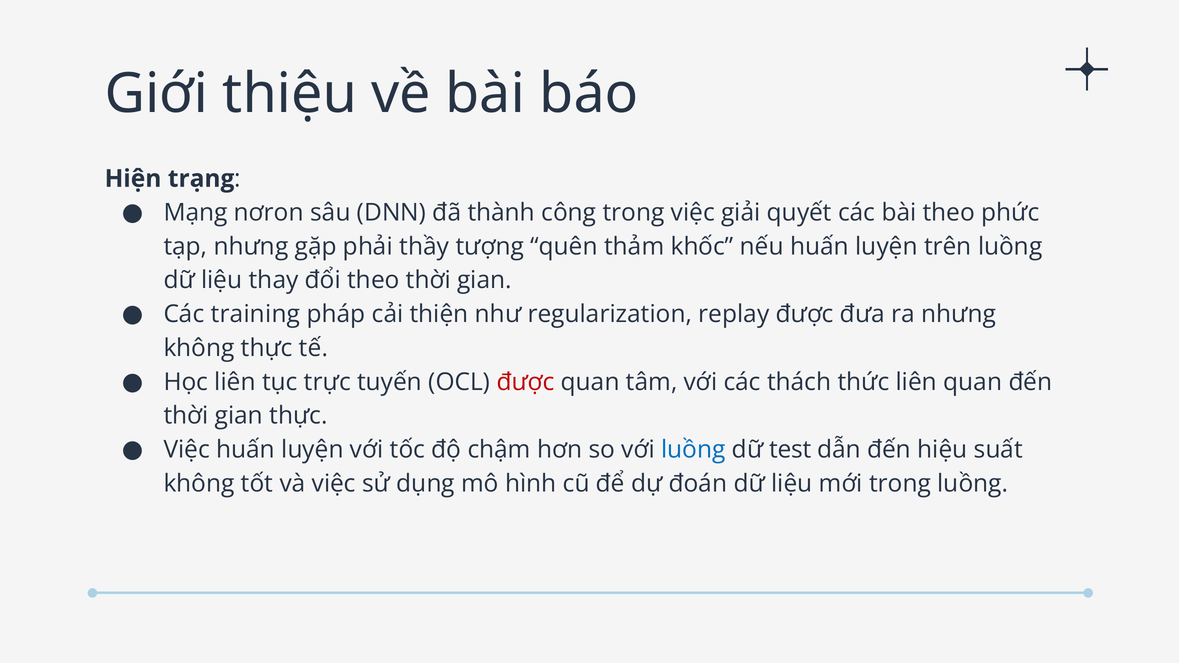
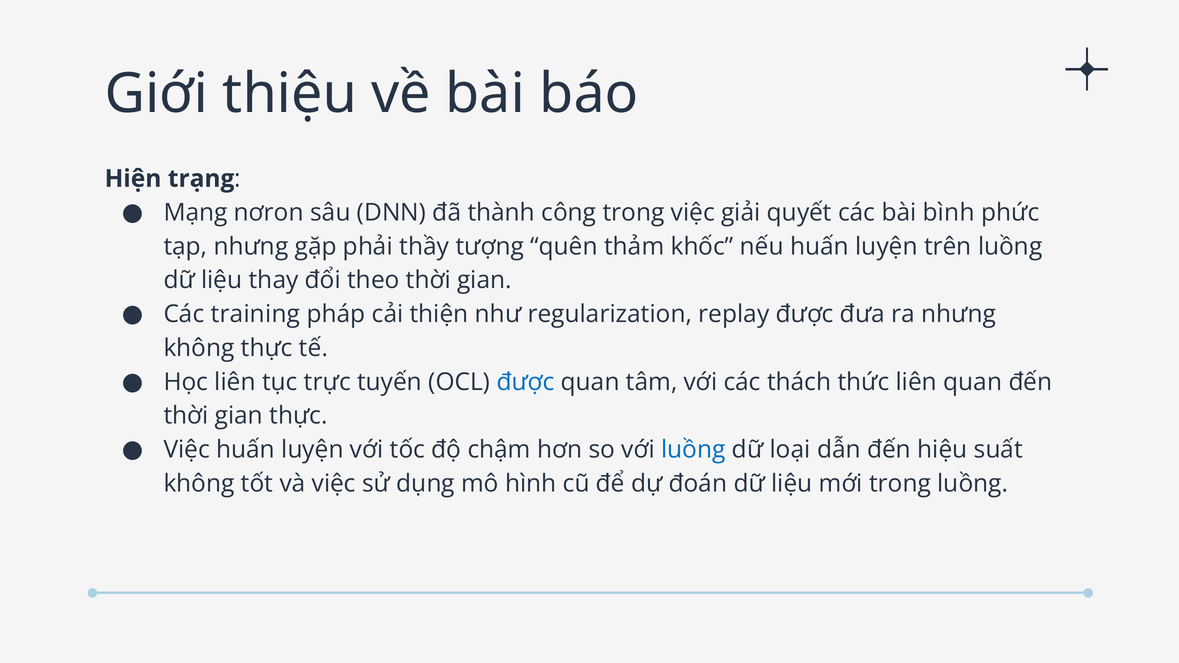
bài theo: theo -> bình
được at (526, 382) colour: red -> blue
test: test -> loại
